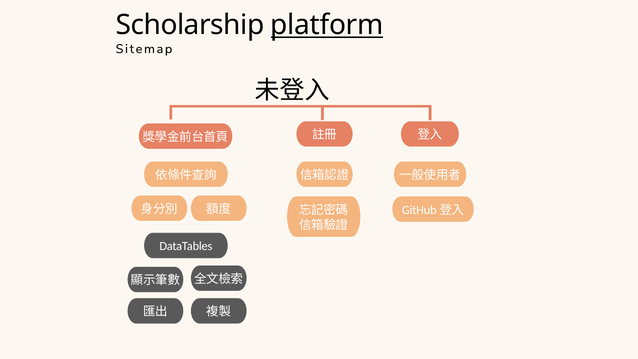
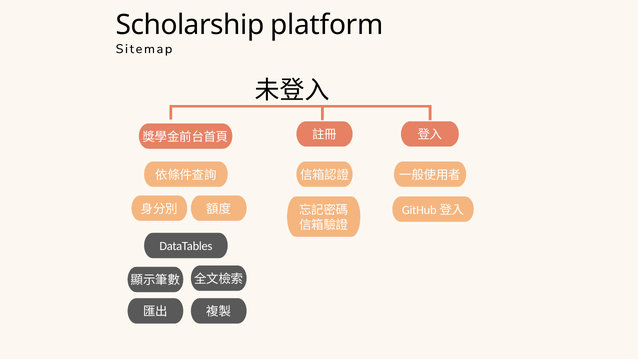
platform underline: present -> none
